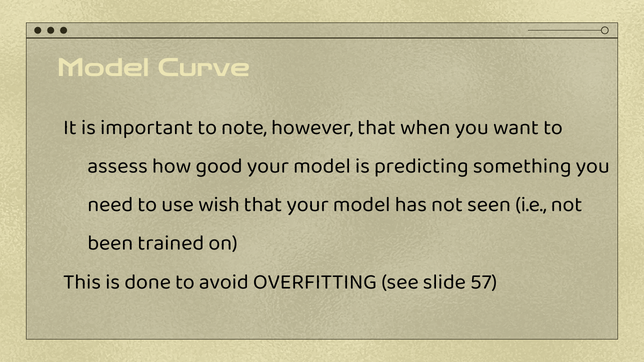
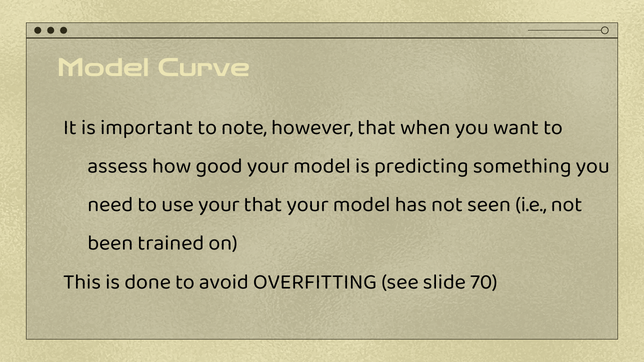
use wish: wish -> your
57: 57 -> 70
